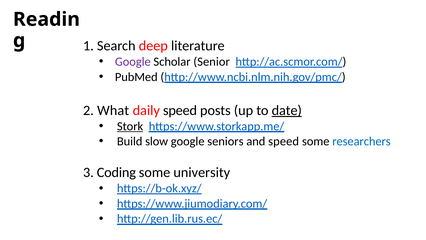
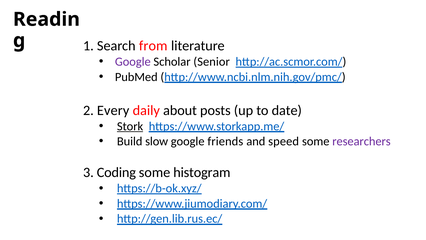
deep: deep -> from
What: What -> Every
daily speed: speed -> about
date underline: present -> none
seniors: seniors -> friends
researchers colour: blue -> purple
university: university -> histogram
